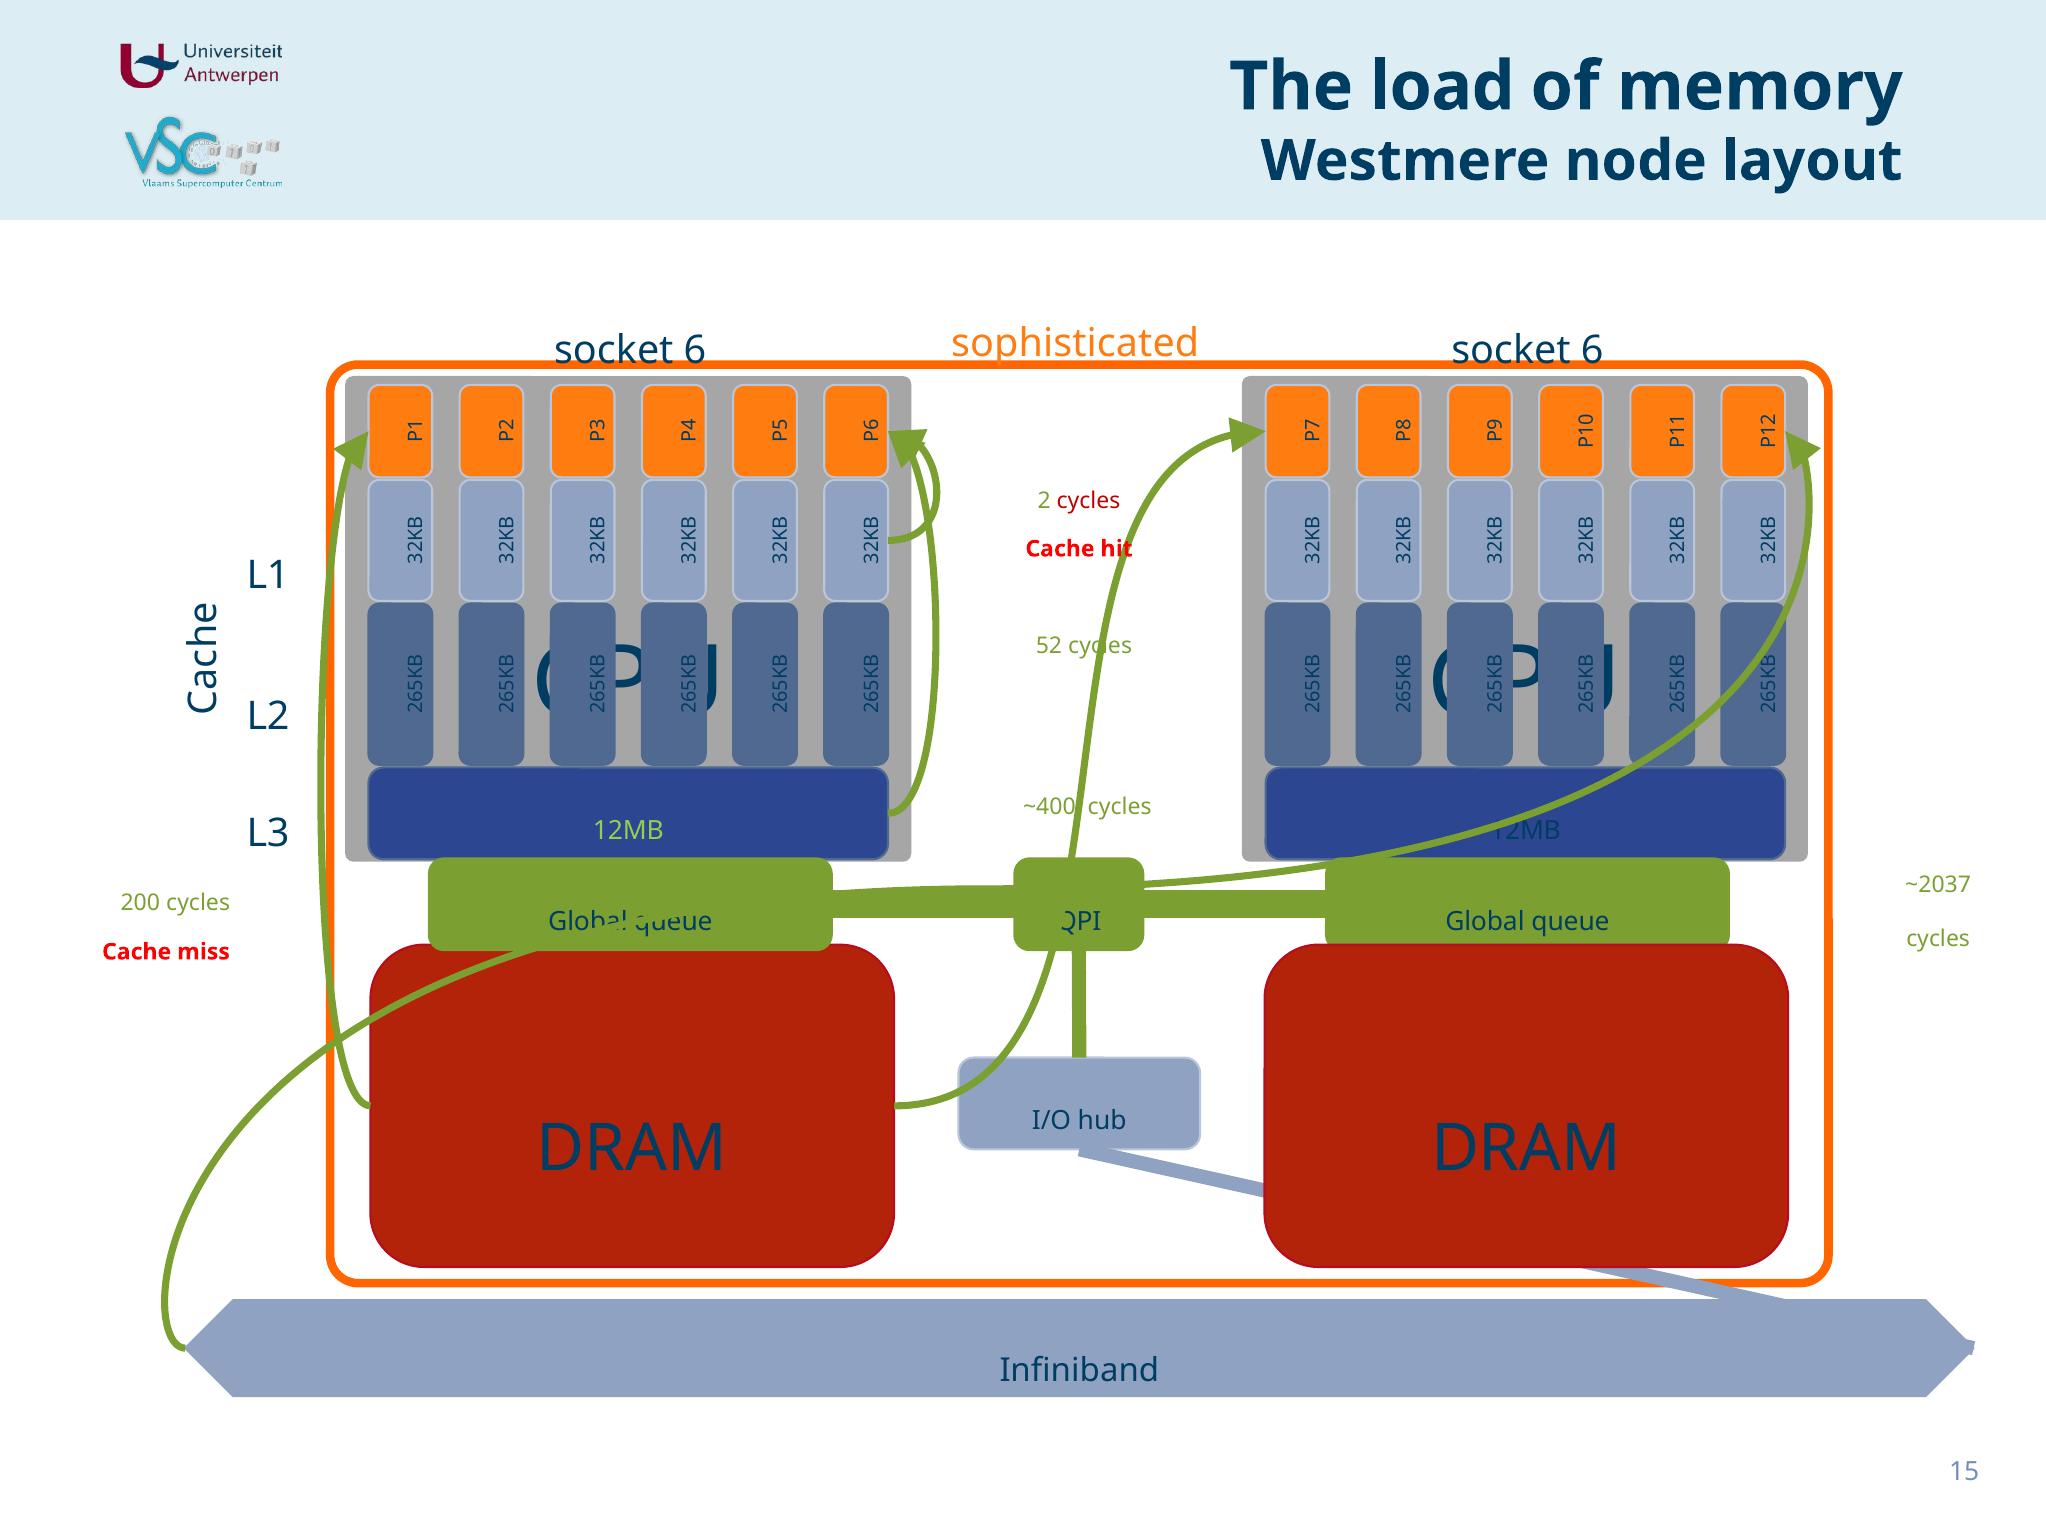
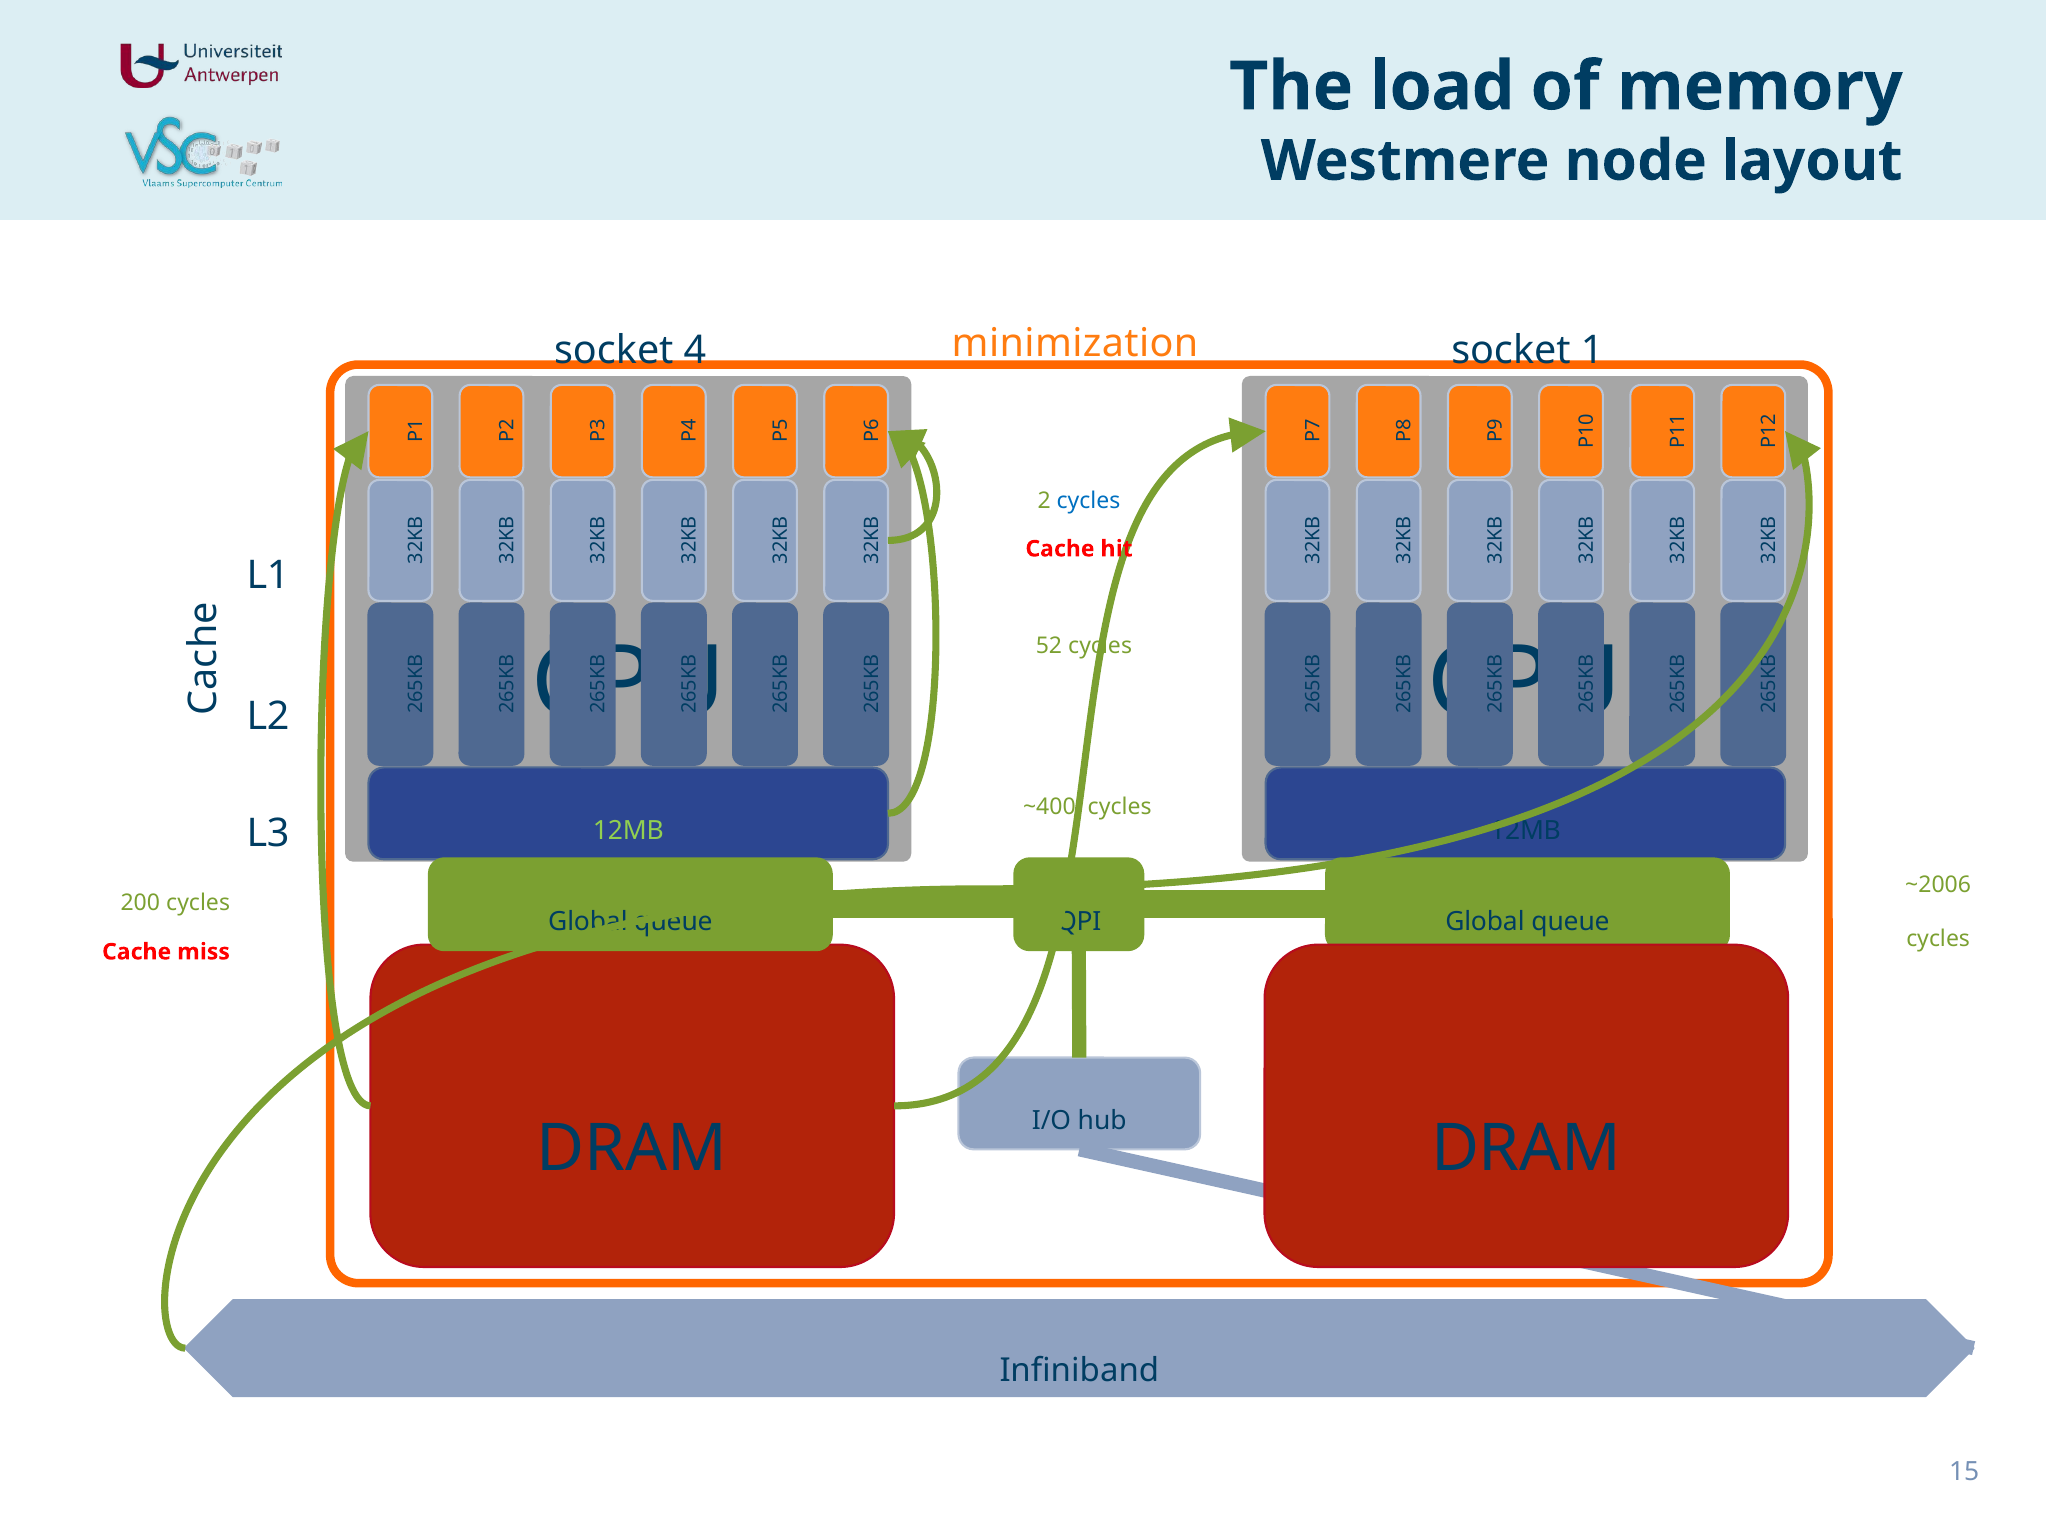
sophisticated: sophisticated -> minimization
6 at (695, 350): 6 -> 4
6 at (1592, 350): 6 -> 1
cycles at (1089, 500) colour: red -> blue
~2037: ~2037 -> ~2006
